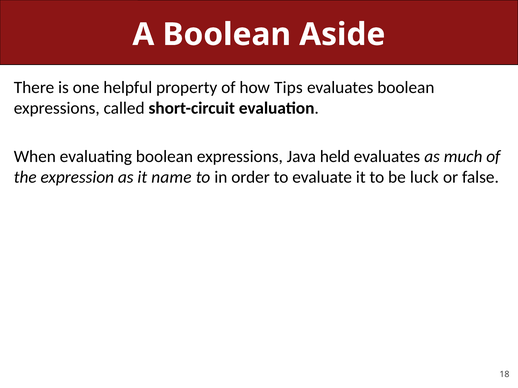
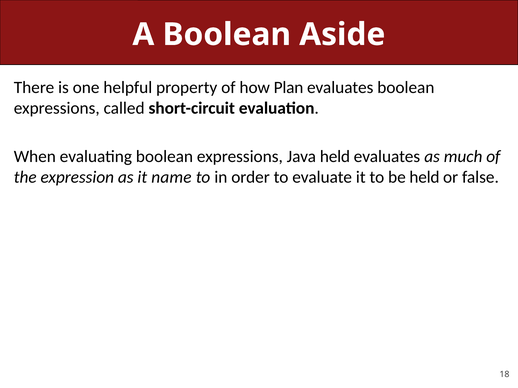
Tips: Tips -> Plan
be luck: luck -> held
